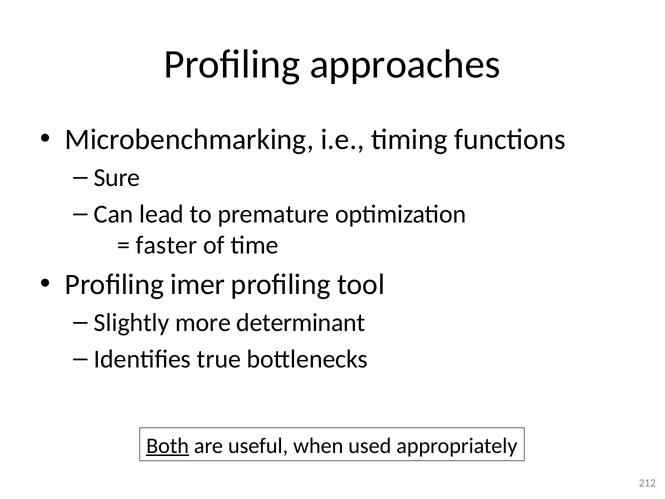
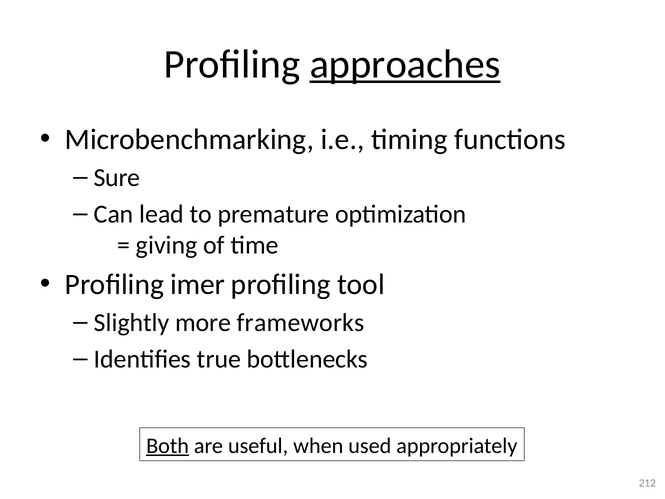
approaches underline: none -> present
faster: faster -> giving
determinant: determinant -> frameworks
